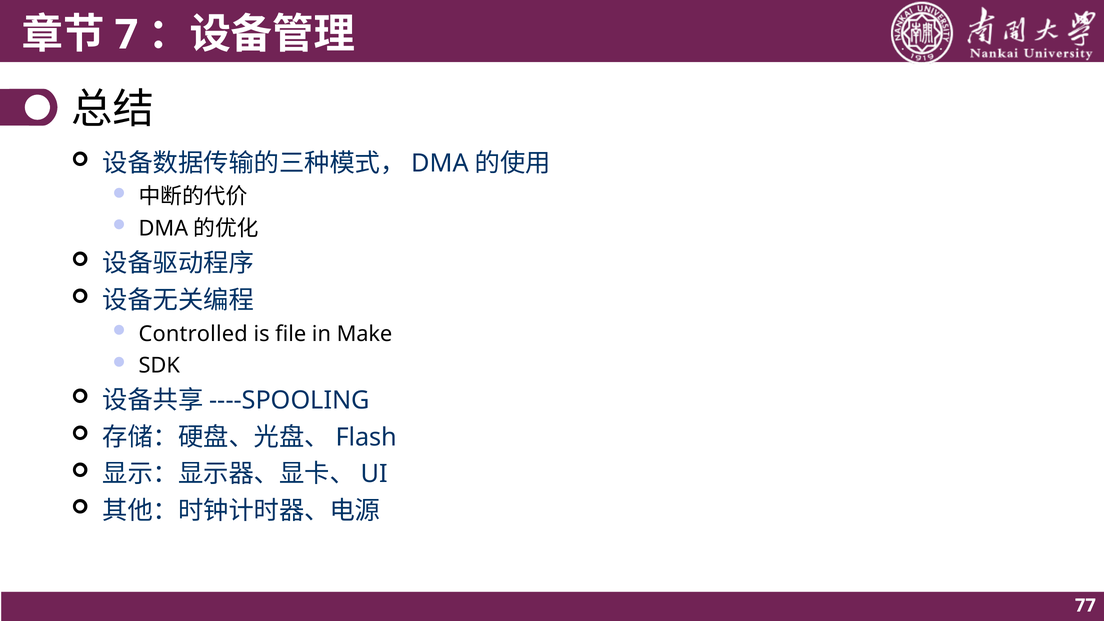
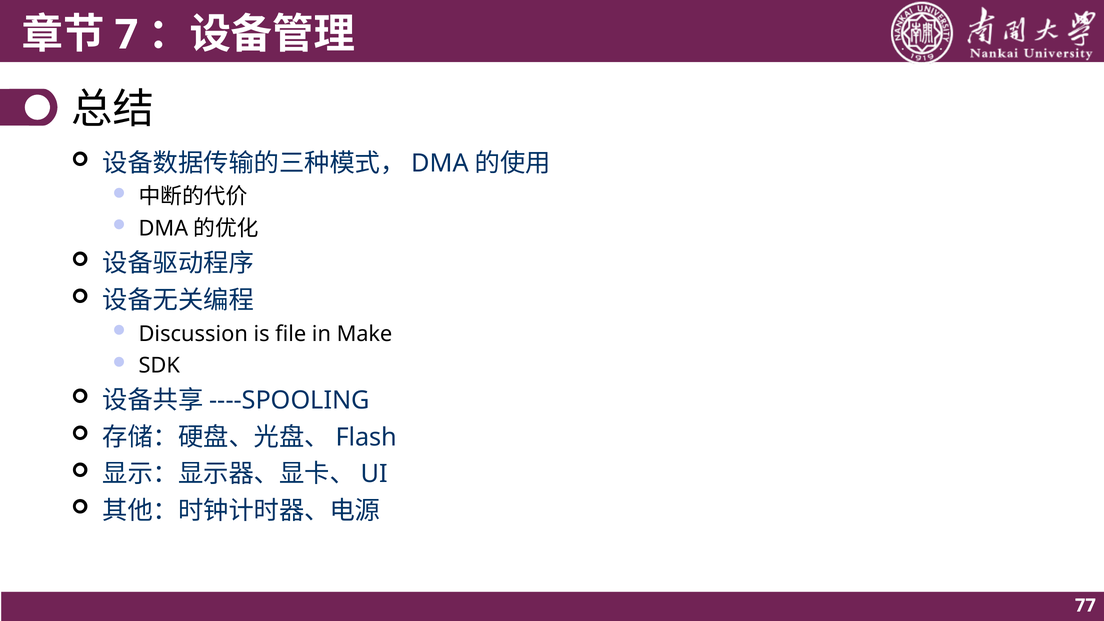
Controlled: Controlled -> Discussion
